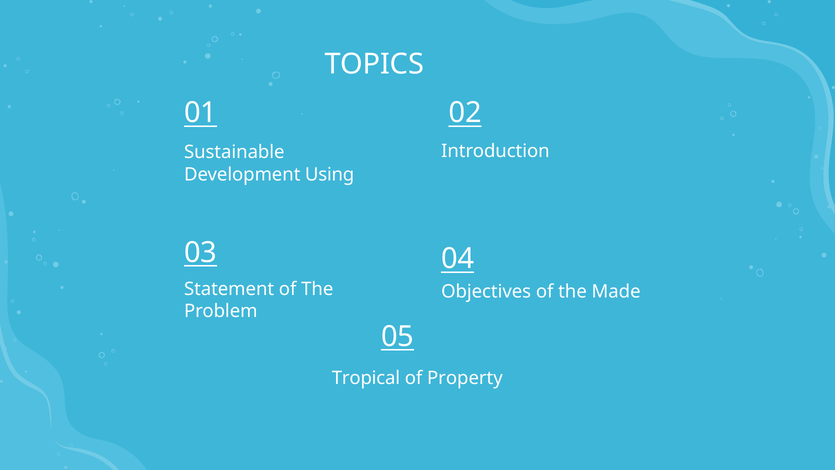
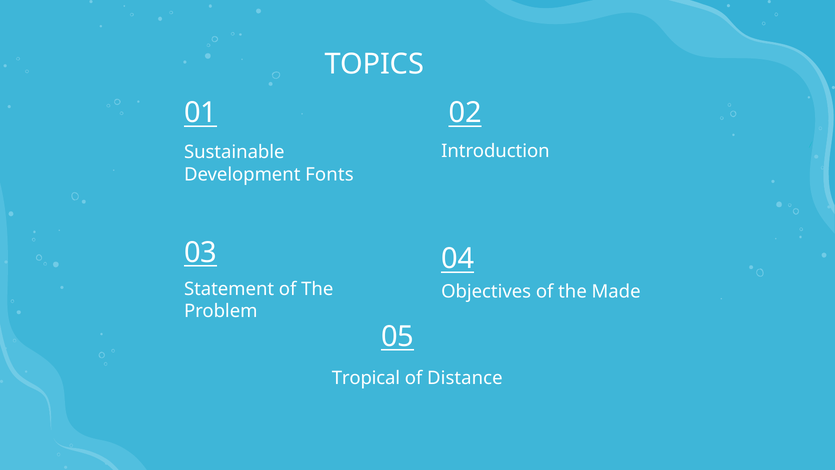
Using: Using -> Fonts
Property: Property -> Distance
